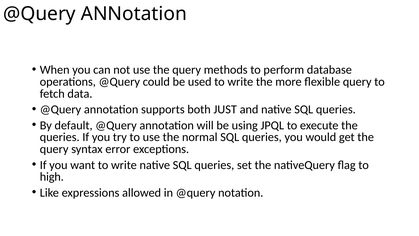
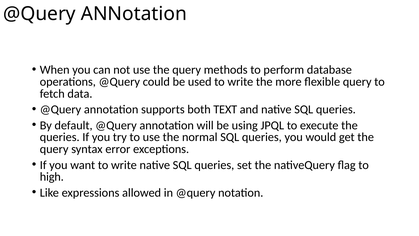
JUST: JUST -> TEXT
